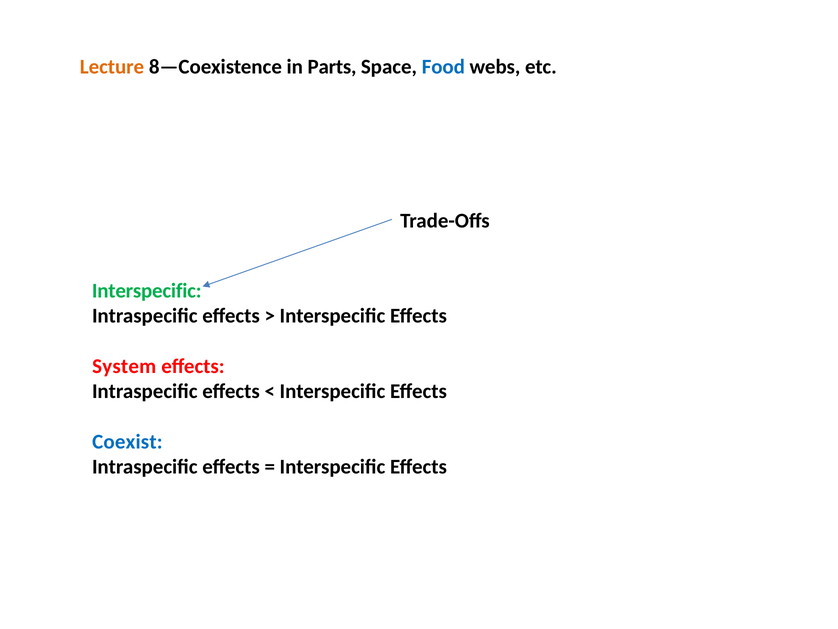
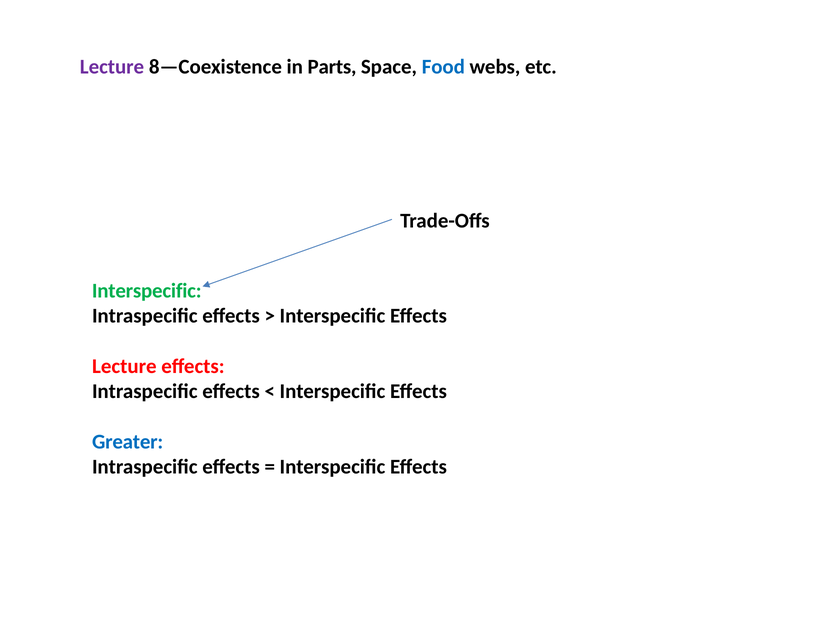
Lecture at (112, 67) colour: orange -> purple
System at (124, 366): System -> Lecture
Coexist: Coexist -> Greater
